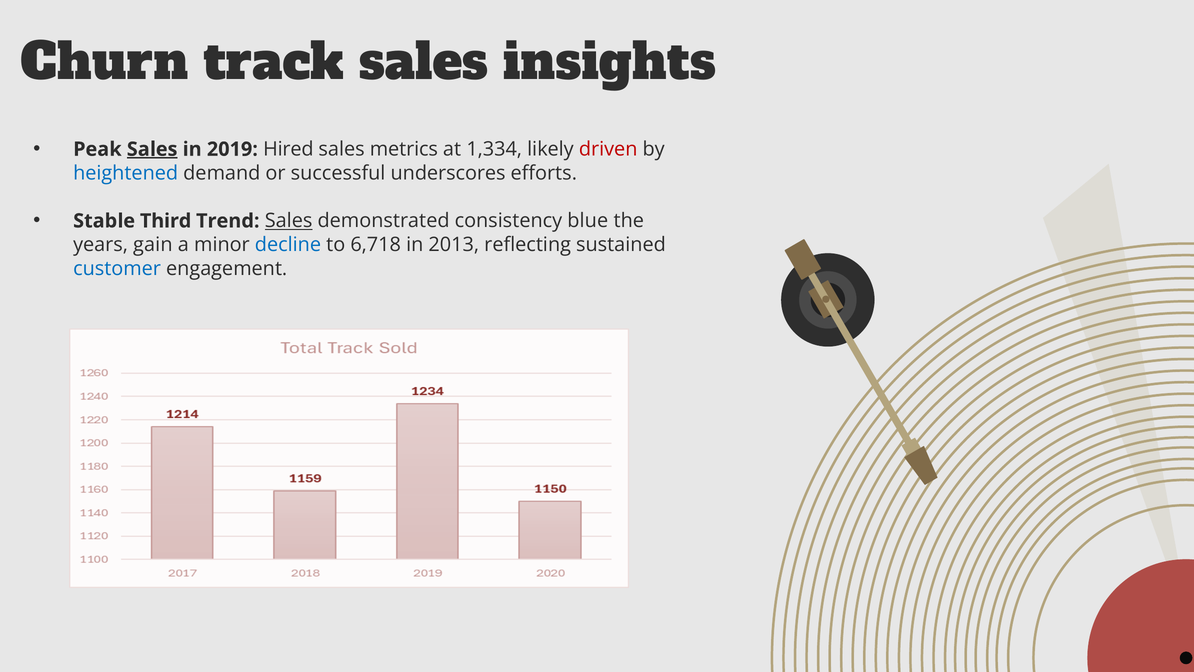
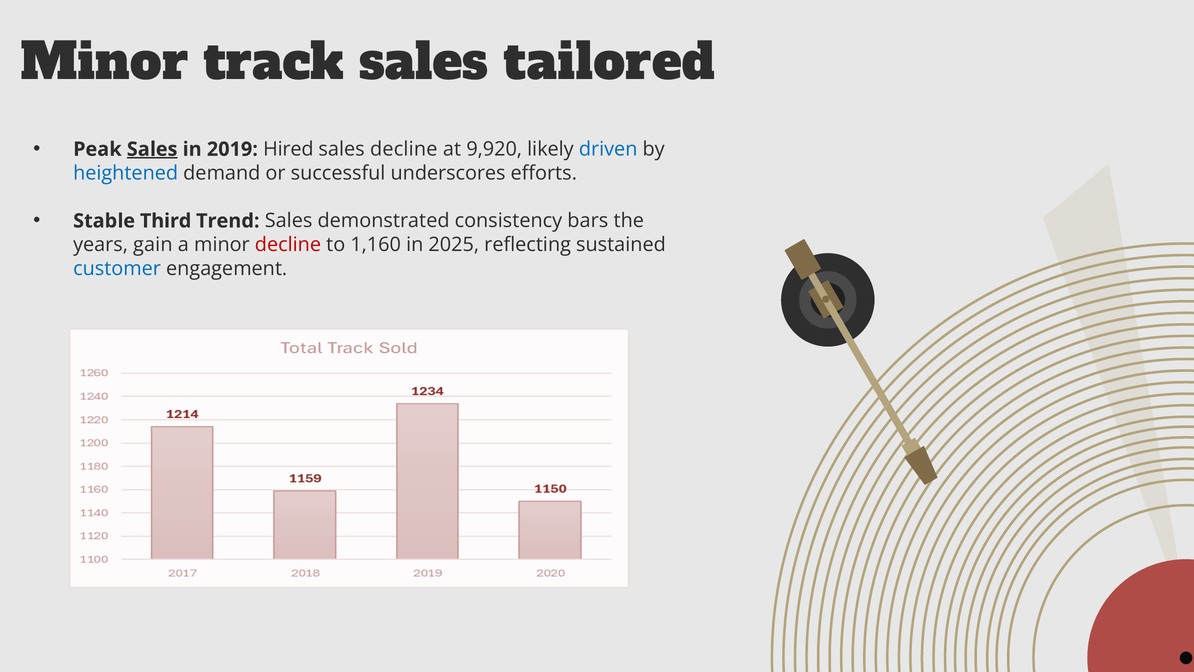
Churn at (104, 63): Churn -> Minor
insights: insights -> tailored
sales metrics: metrics -> decline
1,334: 1,334 -> 9,920
driven colour: red -> blue
Sales at (289, 221) underline: present -> none
blue: blue -> bars
decline at (288, 245) colour: blue -> red
6,718: 6,718 -> 1,160
2013: 2013 -> 2025
